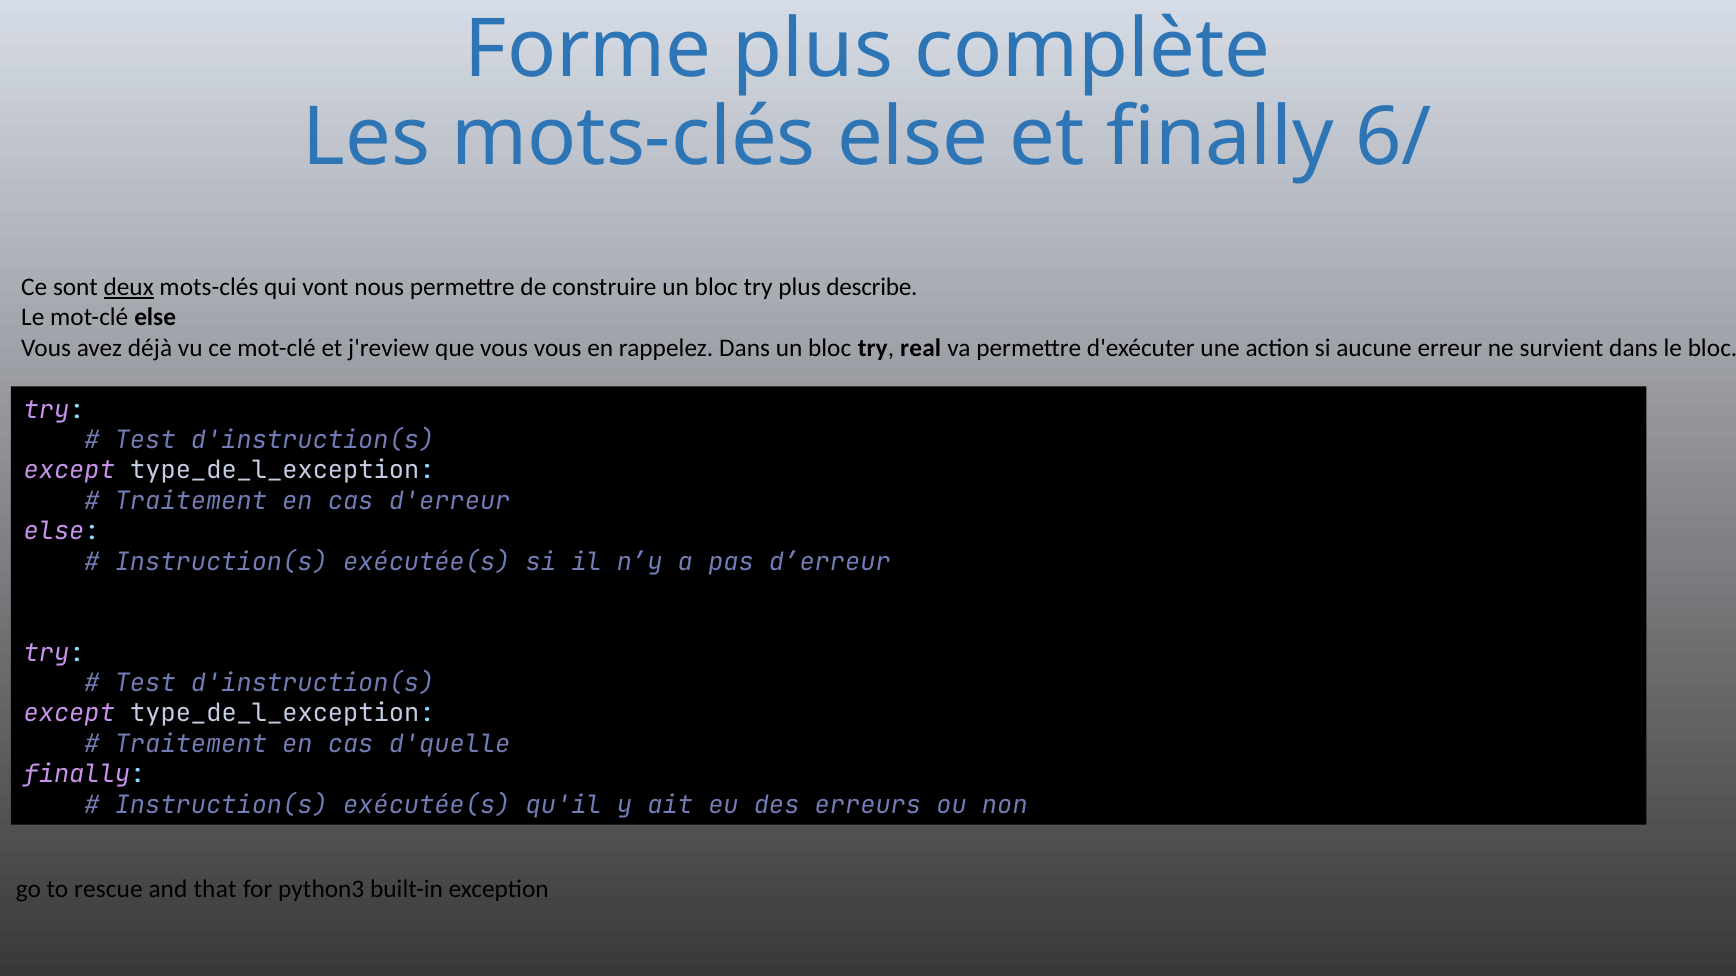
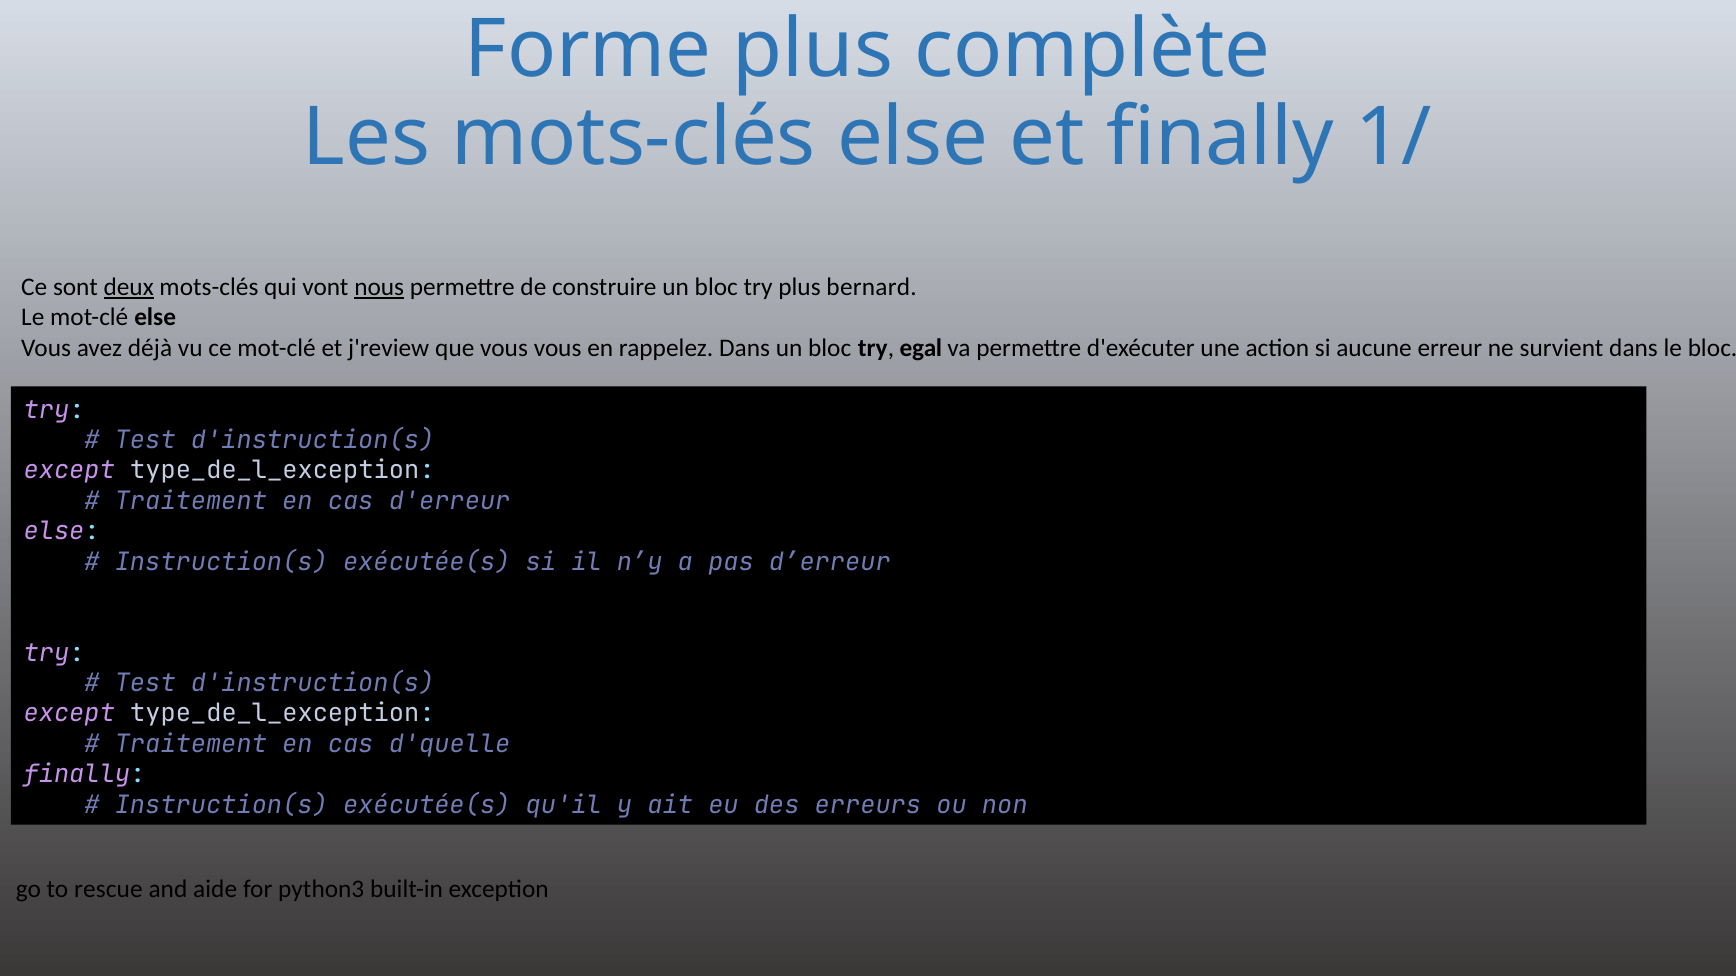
6/: 6/ -> 1/
nous underline: none -> present
describe: describe -> bernard
real: real -> egal
that: that -> aide
